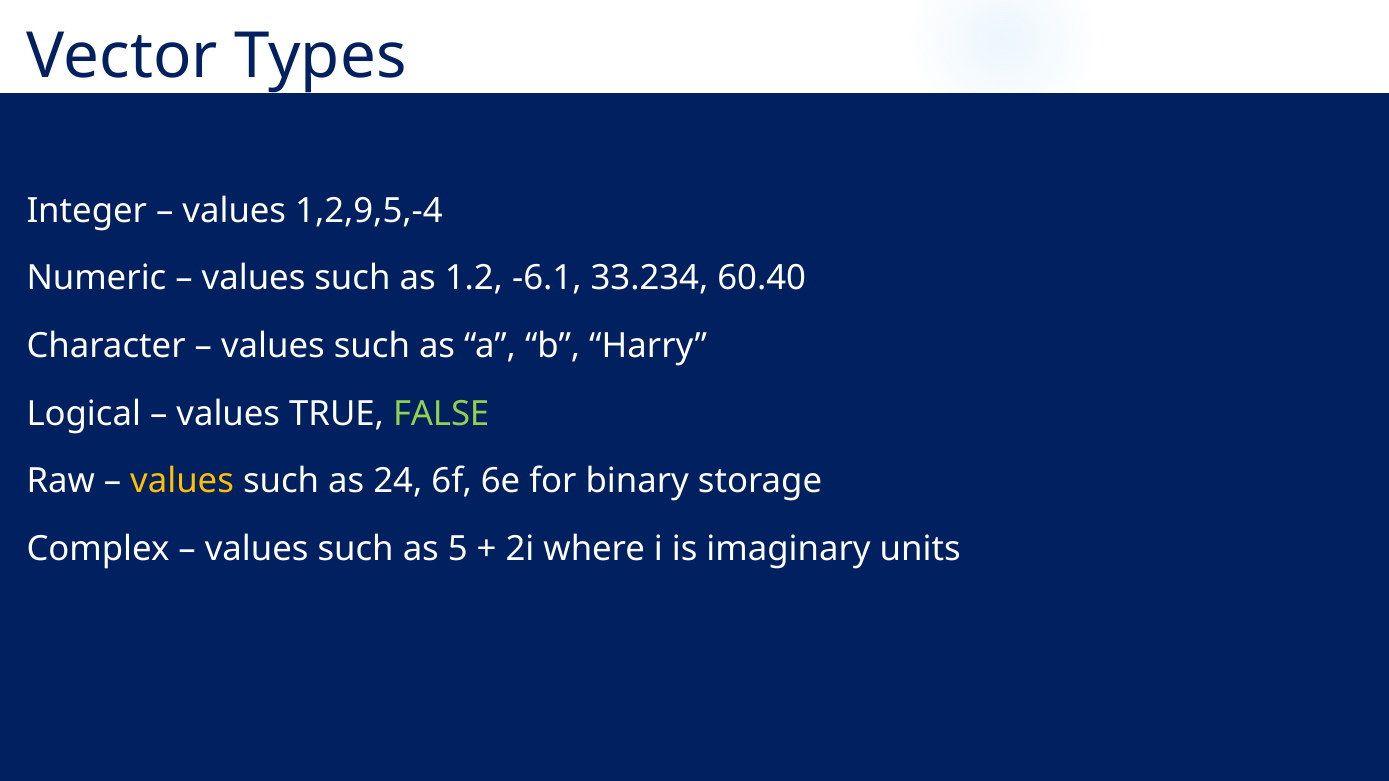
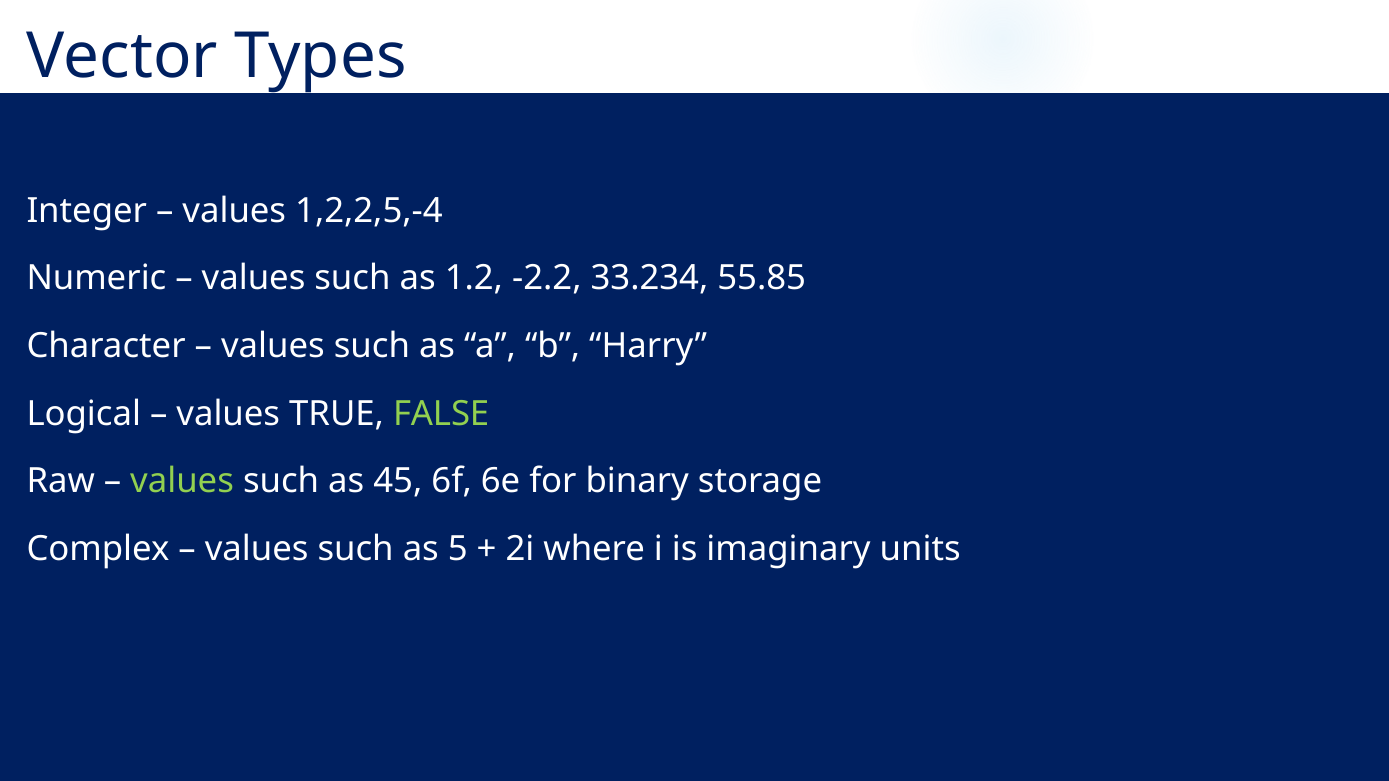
1,2,9,5,-4: 1,2,9,5,-4 -> 1,2,2,5,-4
-6.1: -6.1 -> -2.2
60.40: 60.40 -> 55.85
values at (182, 482) colour: yellow -> light green
24: 24 -> 45
